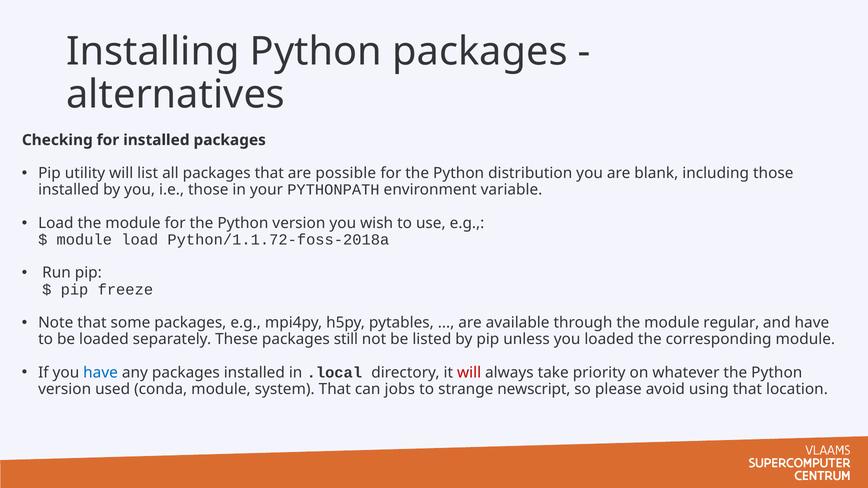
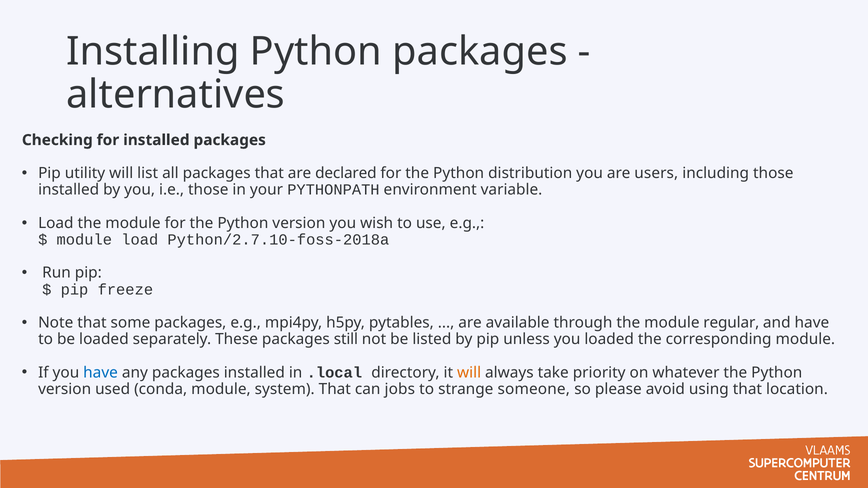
possible: possible -> declared
blank: blank -> users
Python/1.1.72-foss-2018a: Python/1.1.72-foss-2018a -> Python/2.7.10-foss-2018a
will at (469, 373) colour: red -> orange
newscript: newscript -> someone
